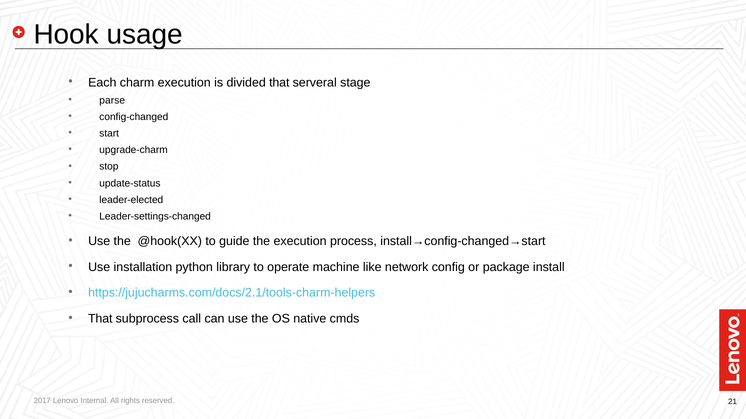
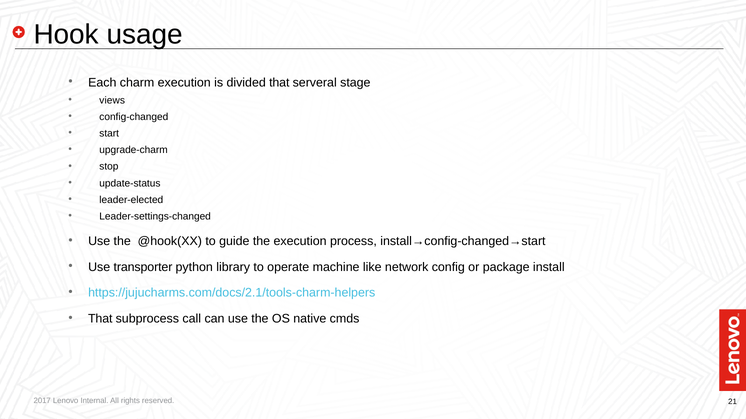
parse: parse -> views
installation: installation -> transporter
